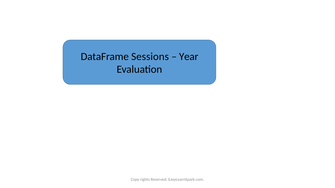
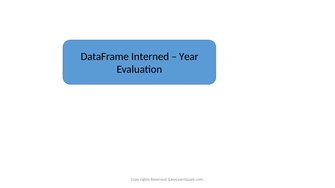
Sessions: Sessions -> Interned
